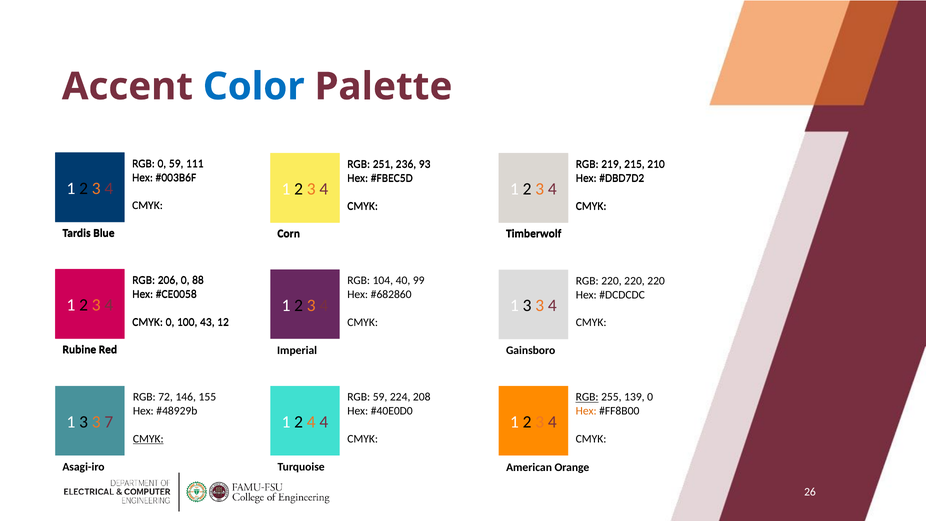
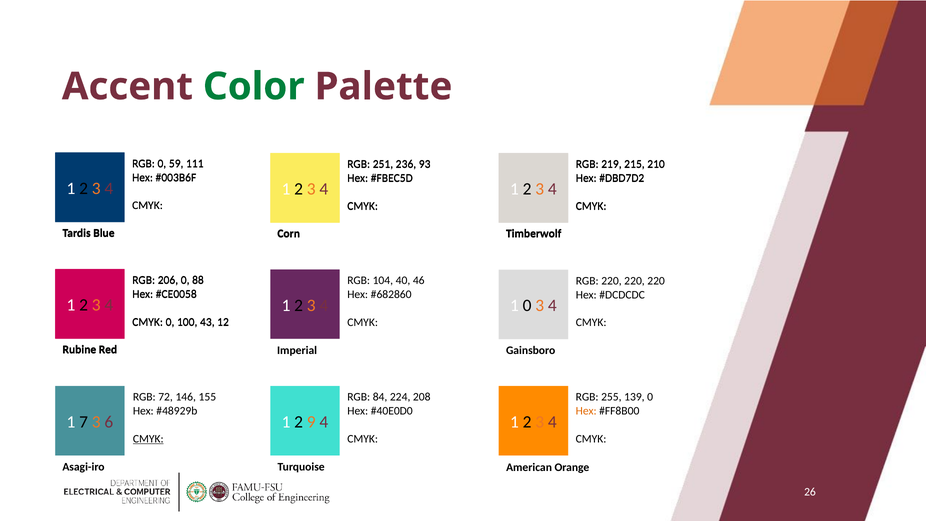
Color colour: blue -> green
99: 99 -> 46
3 at (527, 306): 3 -> 0
RGB 59: 59 -> 84
RGB at (587, 397) underline: present -> none
3 at (84, 422): 3 -> 7
7: 7 -> 6
2 4: 4 -> 9
